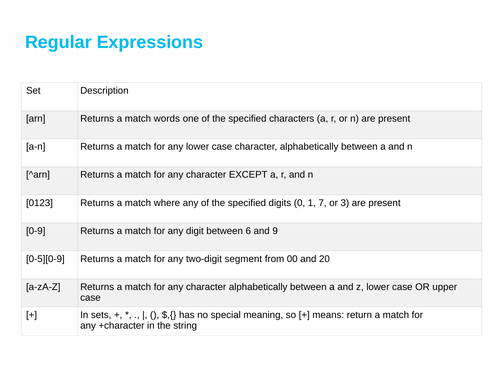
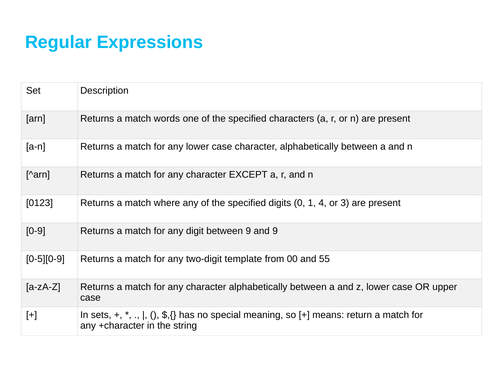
7: 7 -> 4
between 6: 6 -> 9
segment: segment -> template
20: 20 -> 55
